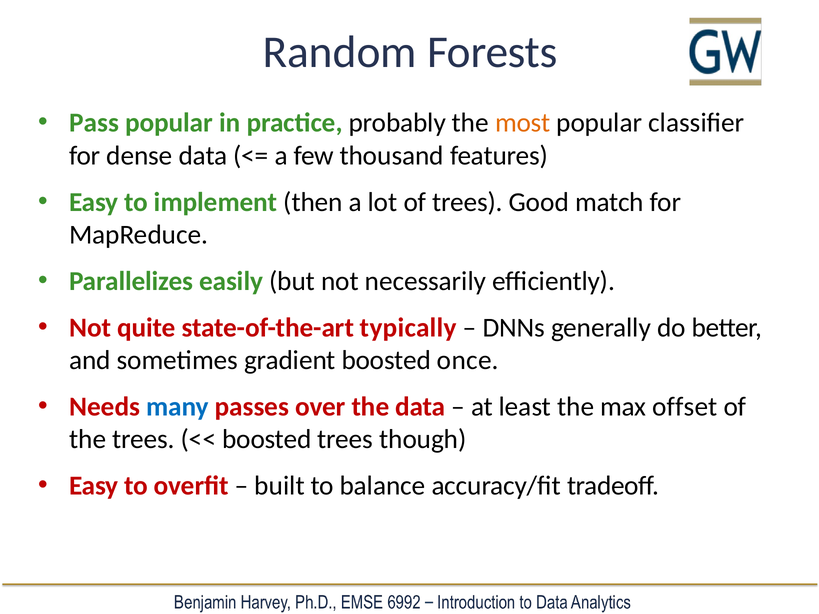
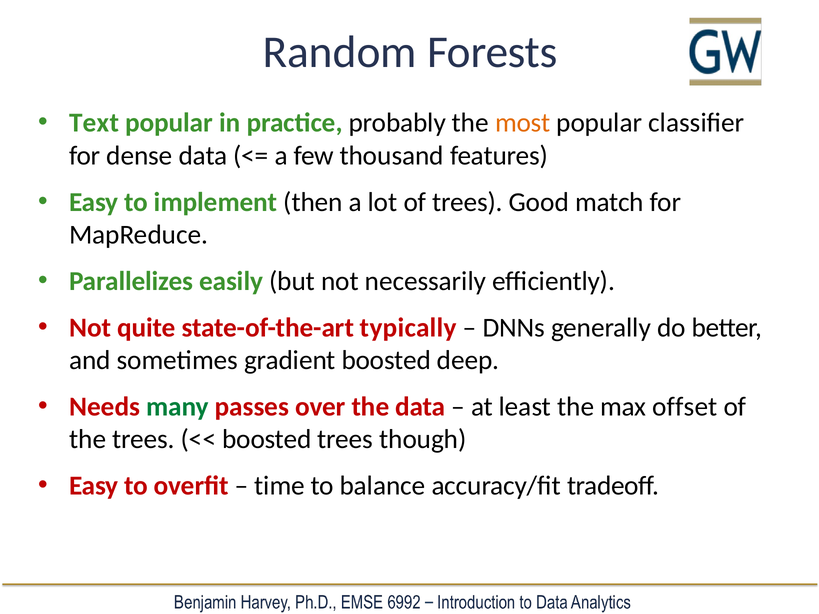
Pass: Pass -> Text
once: once -> deep
many colour: blue -> green
built: built -> time
